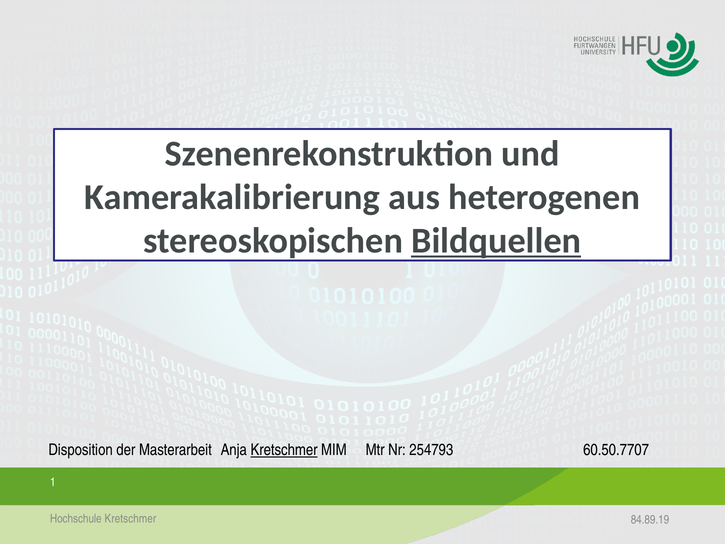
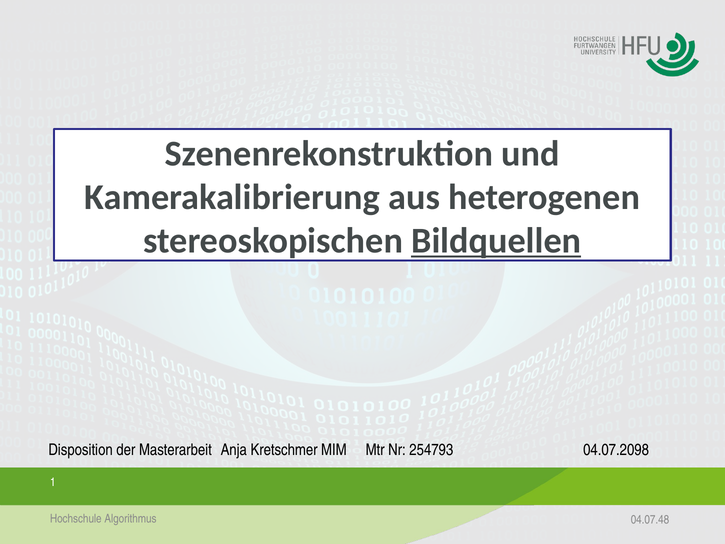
Kretschmer at (284, 450) underline: present -> none
60.50.7707: 60.50.7707 -> 04.07.2098
Hochschule Kretschmer: Kretschmer -> Algorithmus
84.89.19: 84.89.19 -> 04.07.48
